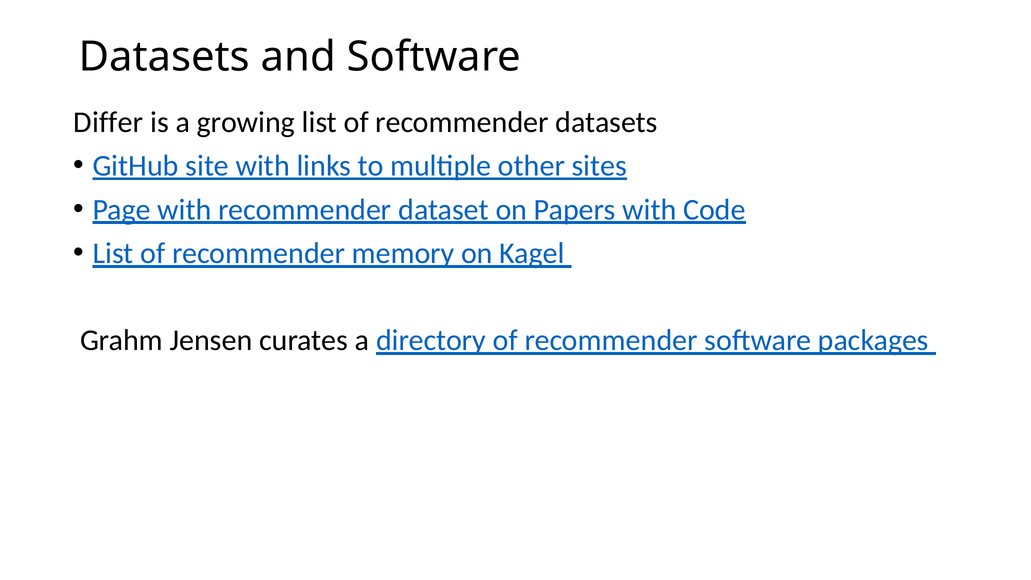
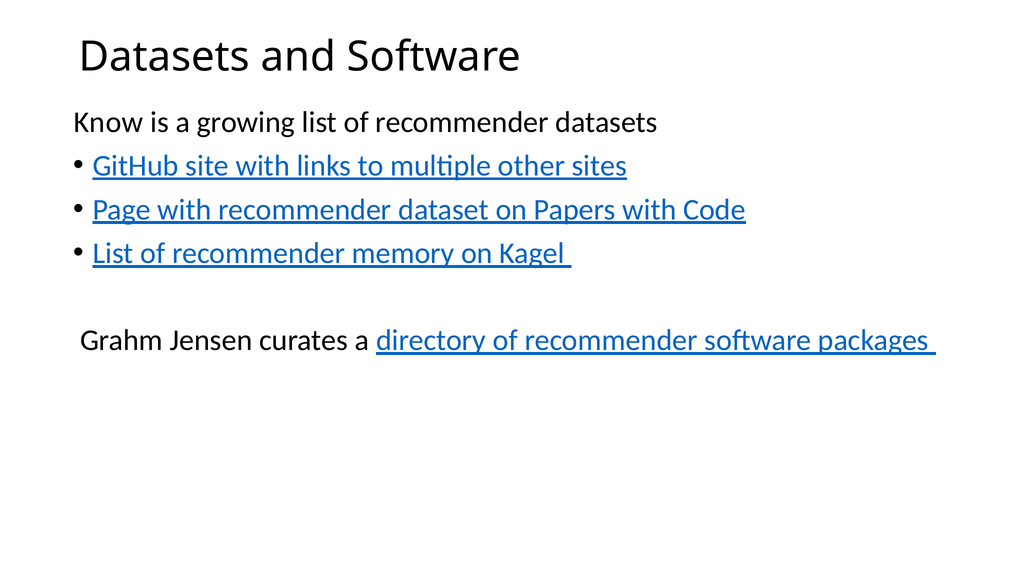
Differ: Differ -> Know
